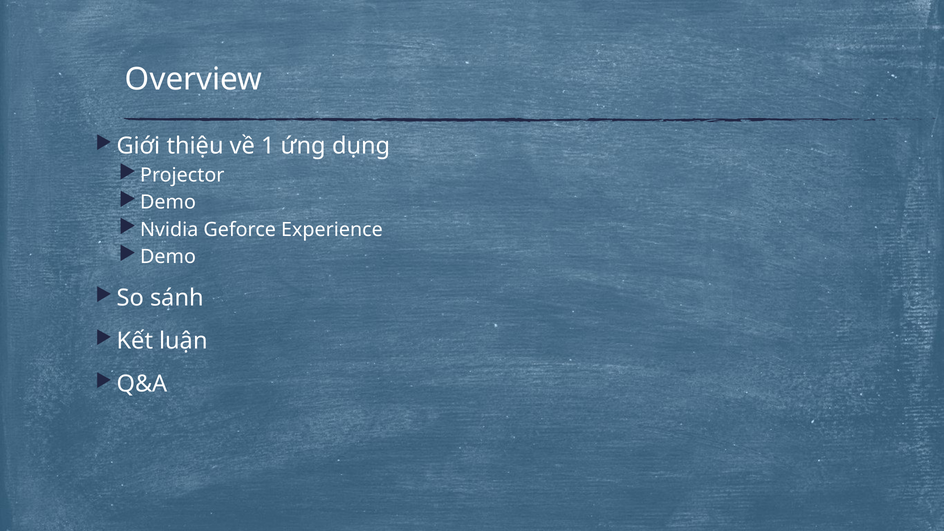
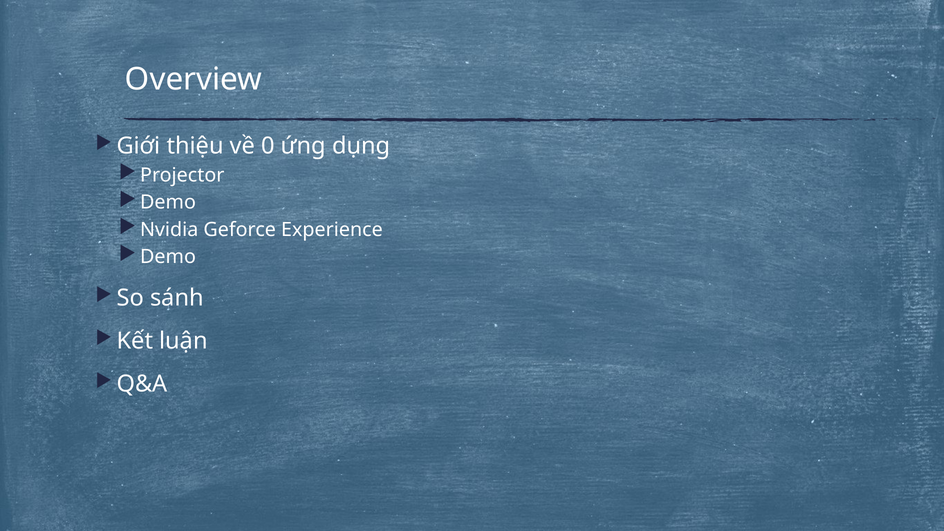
1: 1 -> 0
